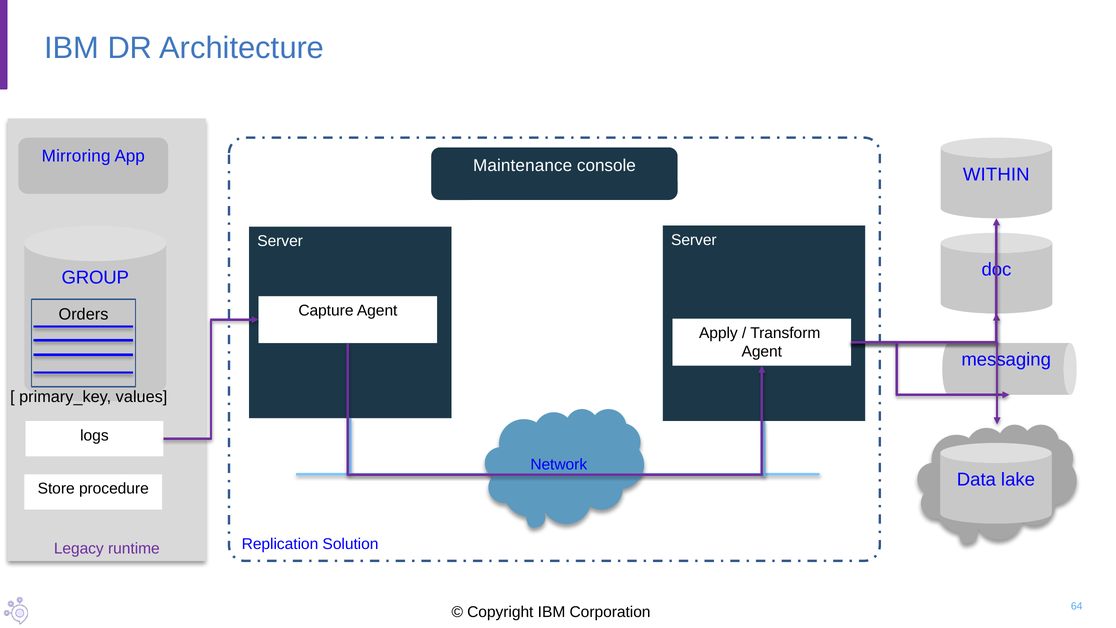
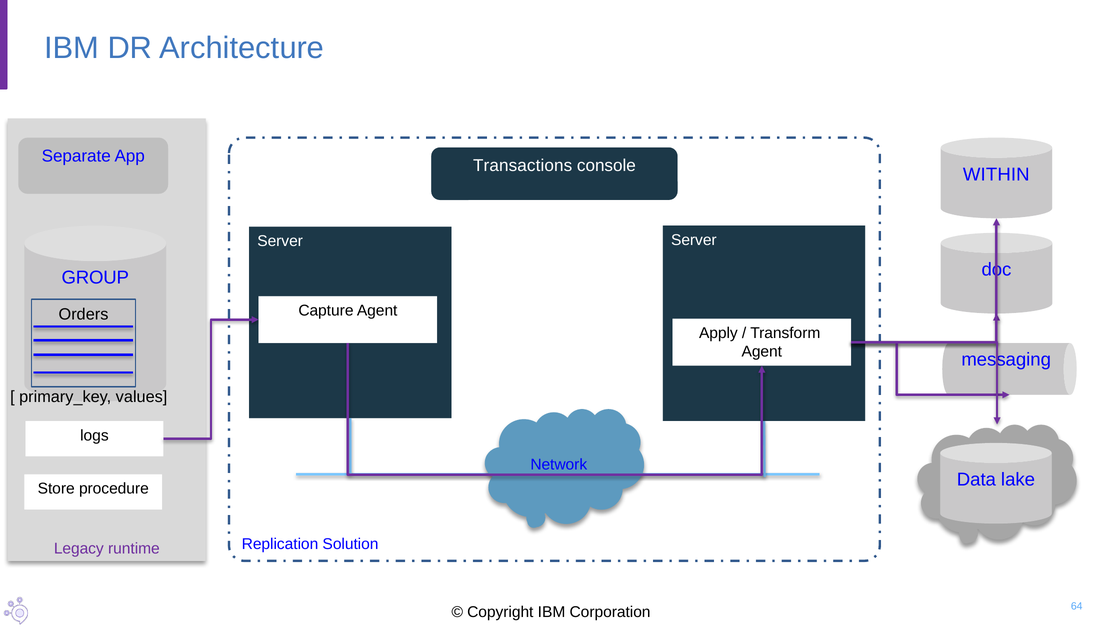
Mirroring: Mirroring -> Separate
Maintenance: Maintenance -> Transactions
